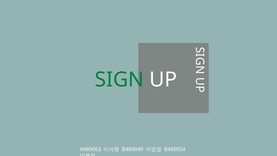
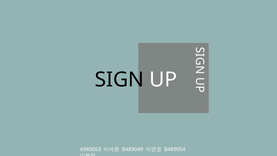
SIGN colour: green -> black
